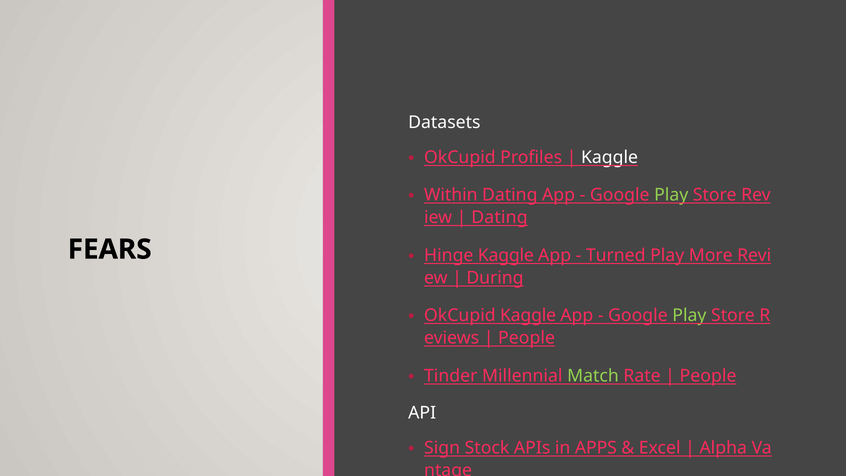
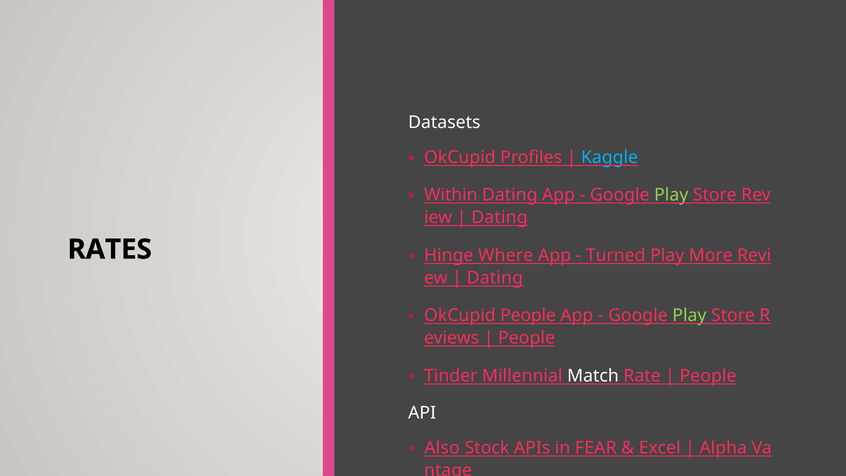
Kaggle at (610, 157) colour: white -> light blue
FEARS: FEARS -> RATES
Hinge Kaggle: Kaggle -> Where
During at (495, 278): During -> Dating
OkCupid Kaggle: Kaggle -> People
Match colour: light green -> white
Sign: Sign -> Also
APPS: APPS -> FEAR
